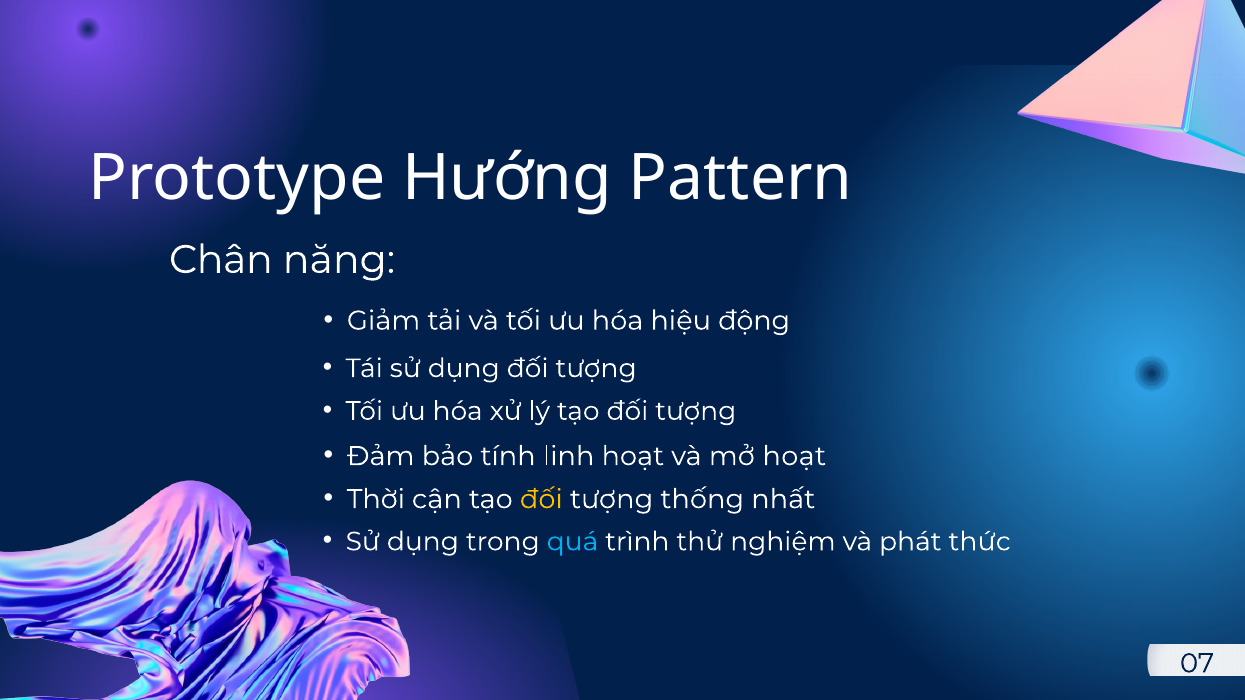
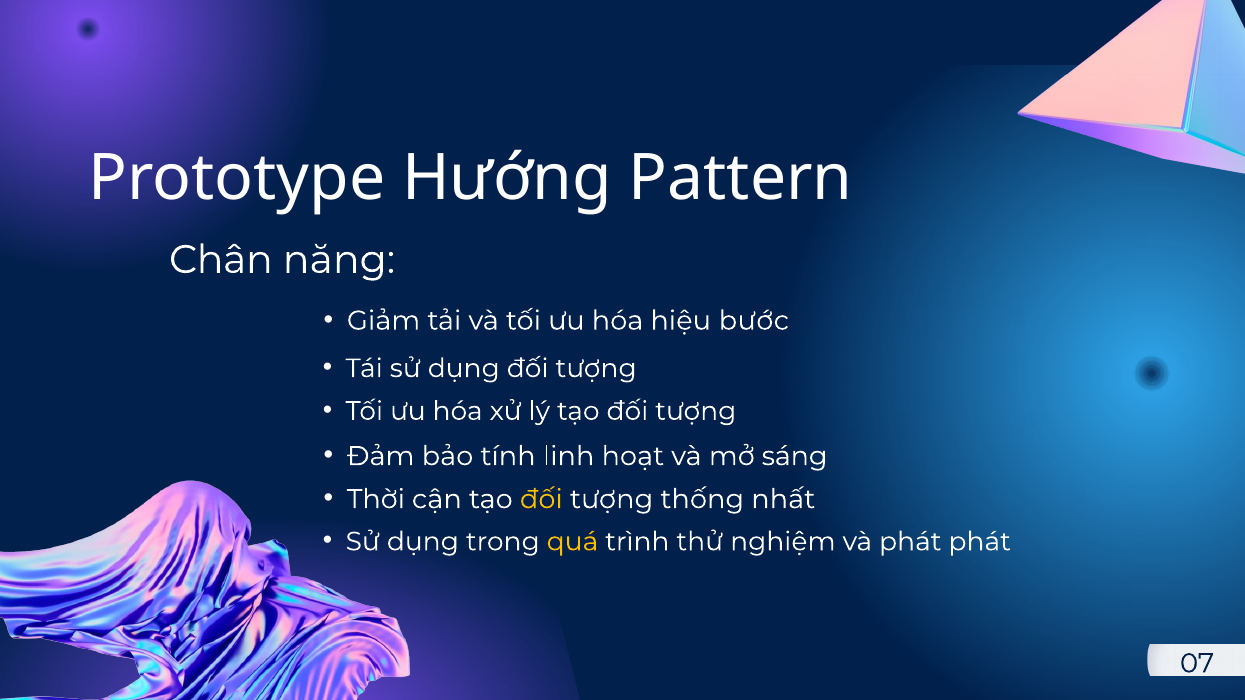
động: động -> bước
mở hoạt: hoạt -> sáng
quá colour: light blue -> yellow
phát thức: thức -> phát
